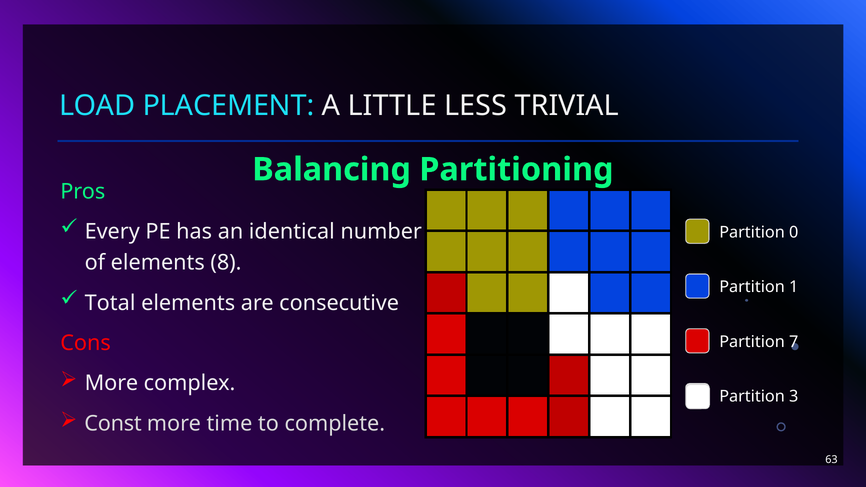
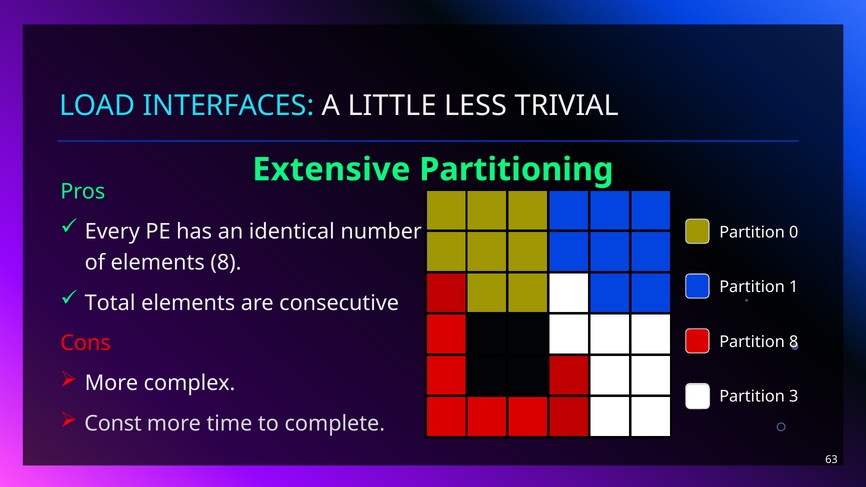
PLACEMENT: PLACEMENT -> INTERFACES
Balancing: Balancing -> Extensive
Partition 7: 7 -> 8
